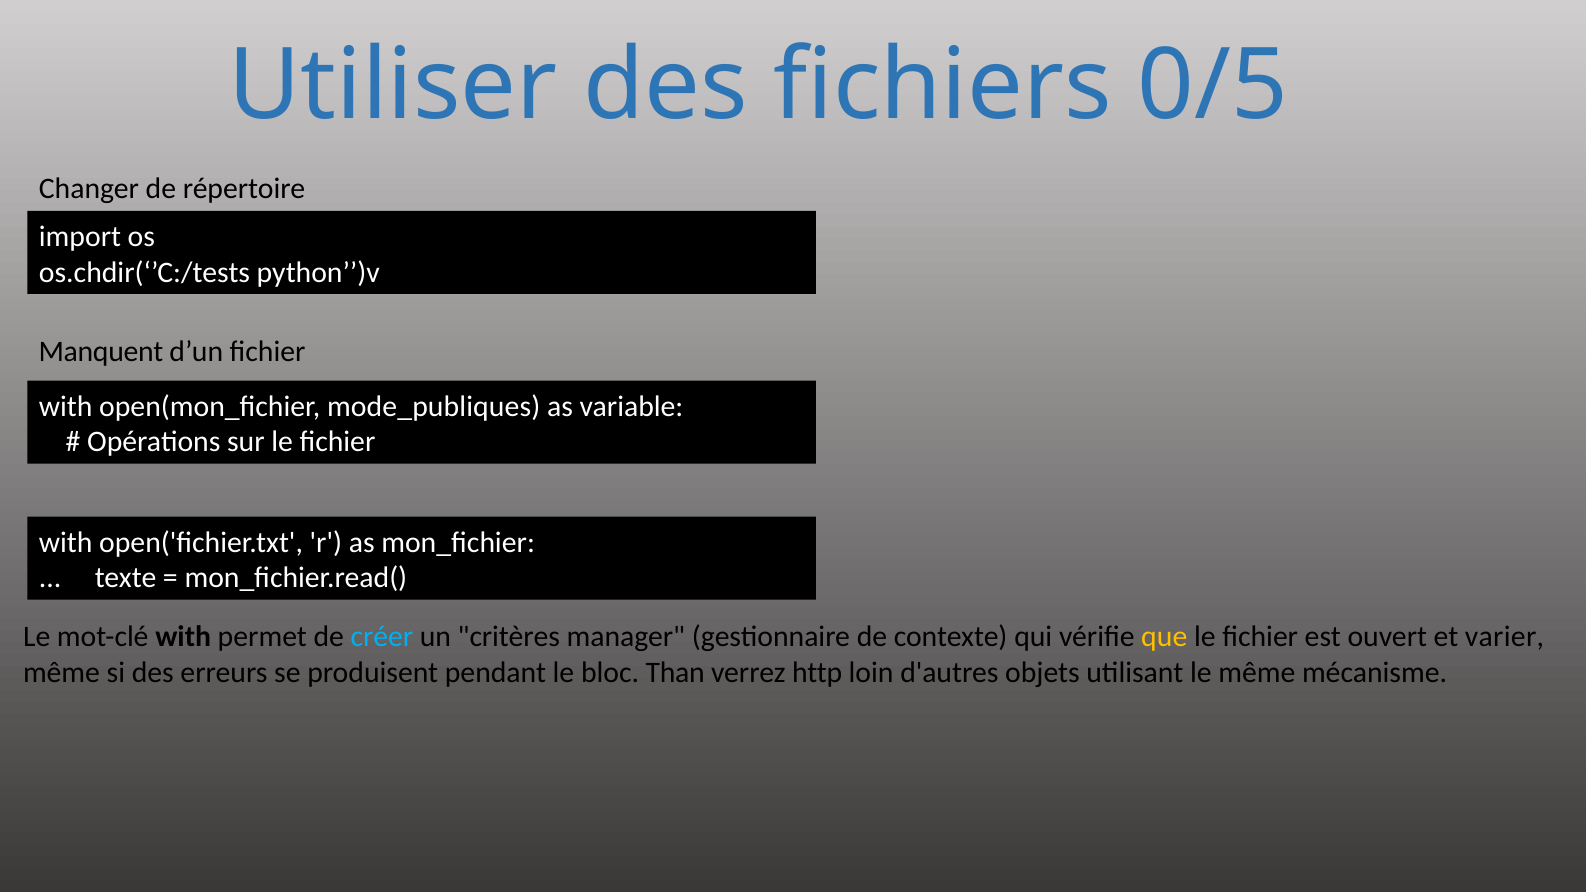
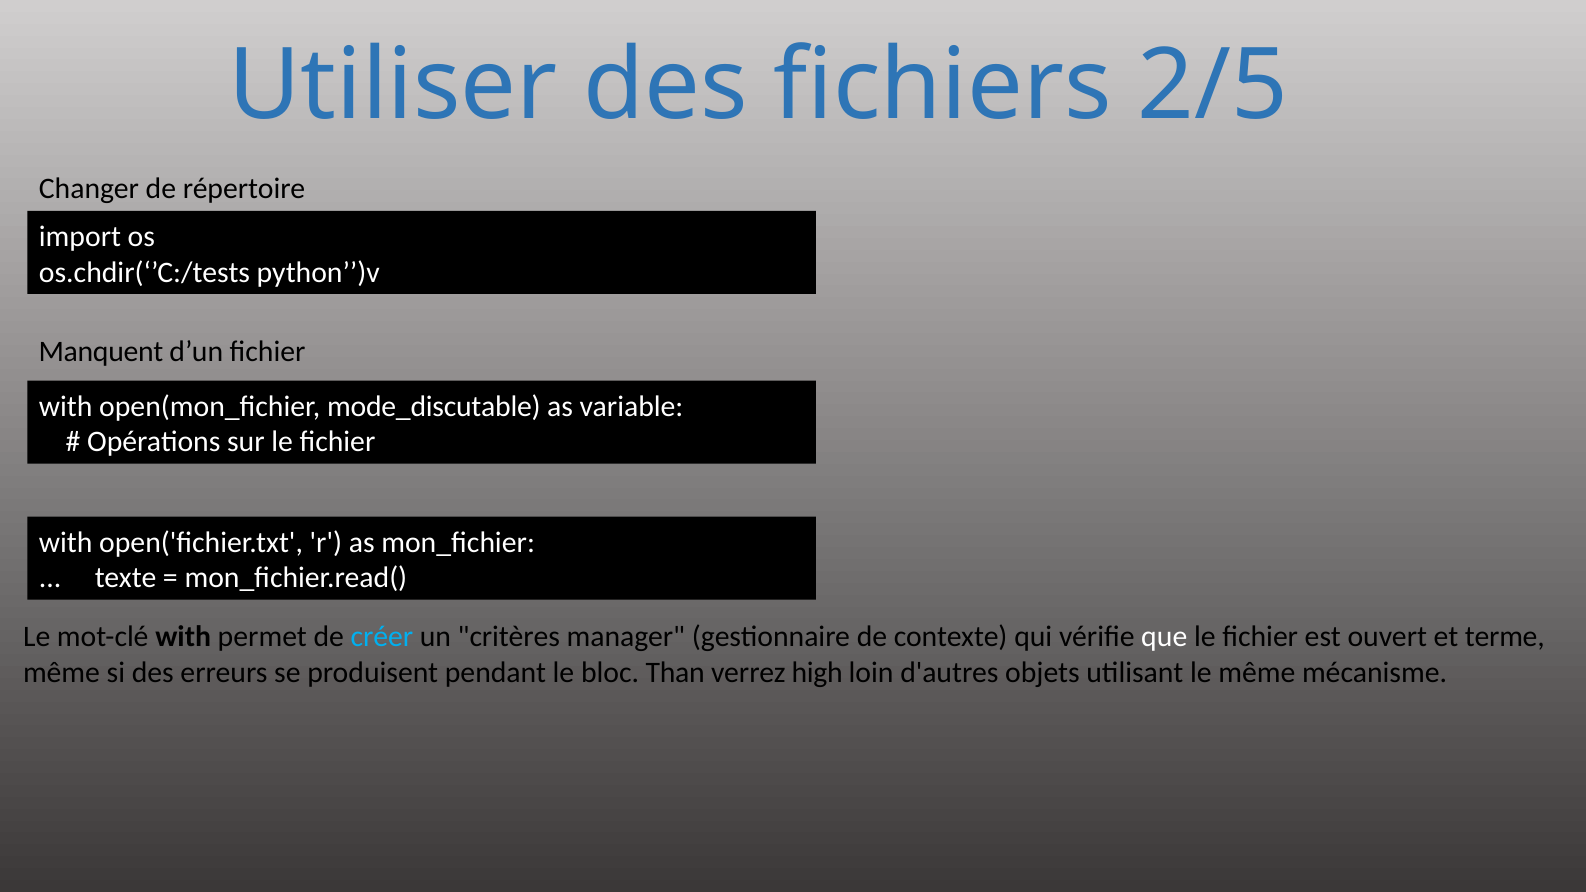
0/5: 0/5 -> 2/5
mode_publiques: mode_publiques -> mode_discutable
que colour: yellow -> white
varier: varier -> terme
http: http -> high
